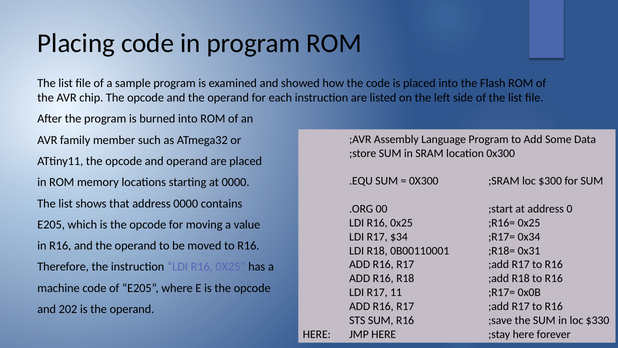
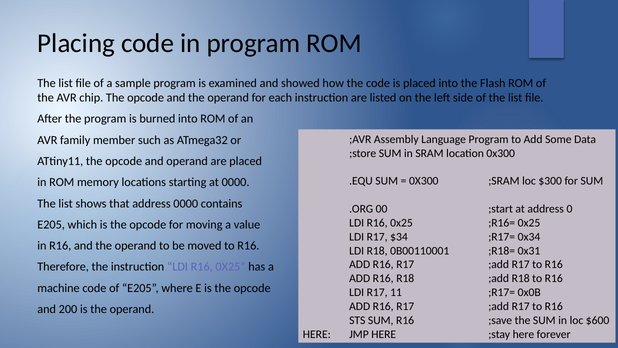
202: 202 -> 200
$330: $330 -> $600
